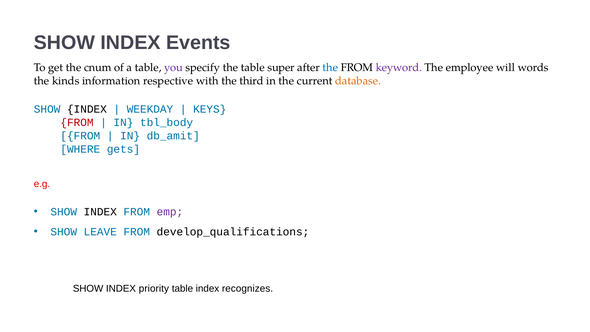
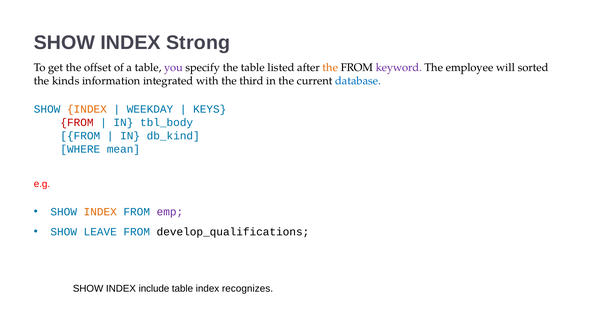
Events: Events -> Strong
cnum: cnum -> offset
super: super -> listed
the at (330, 68) colour: blue -> orange
words: words -> sorted
respective: respective -> integrated
database colour: orange -> blue
INDEX at (87, 109) colour: black -> orange
db_amit: db_amit -> db_kind
gets: gets -> mean
INDEX at (100, 212) colour: black -> orange
priority: priority -> include
